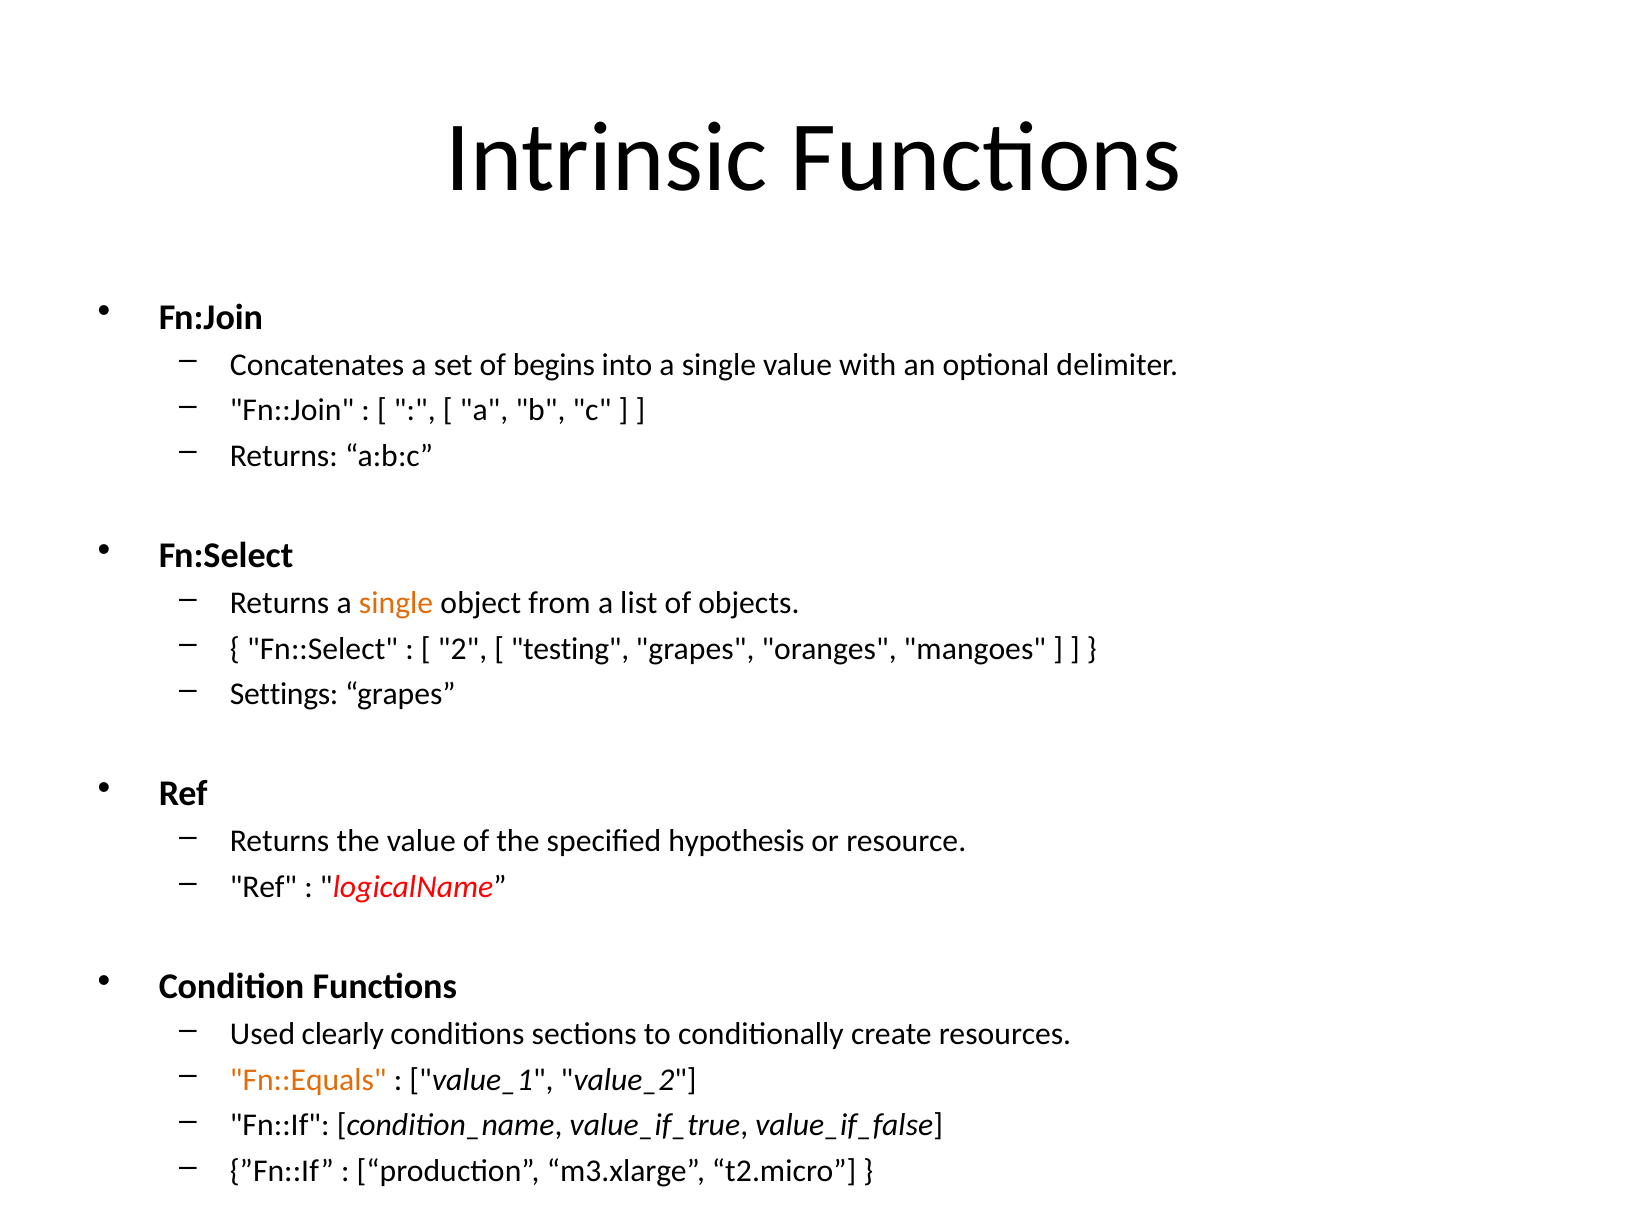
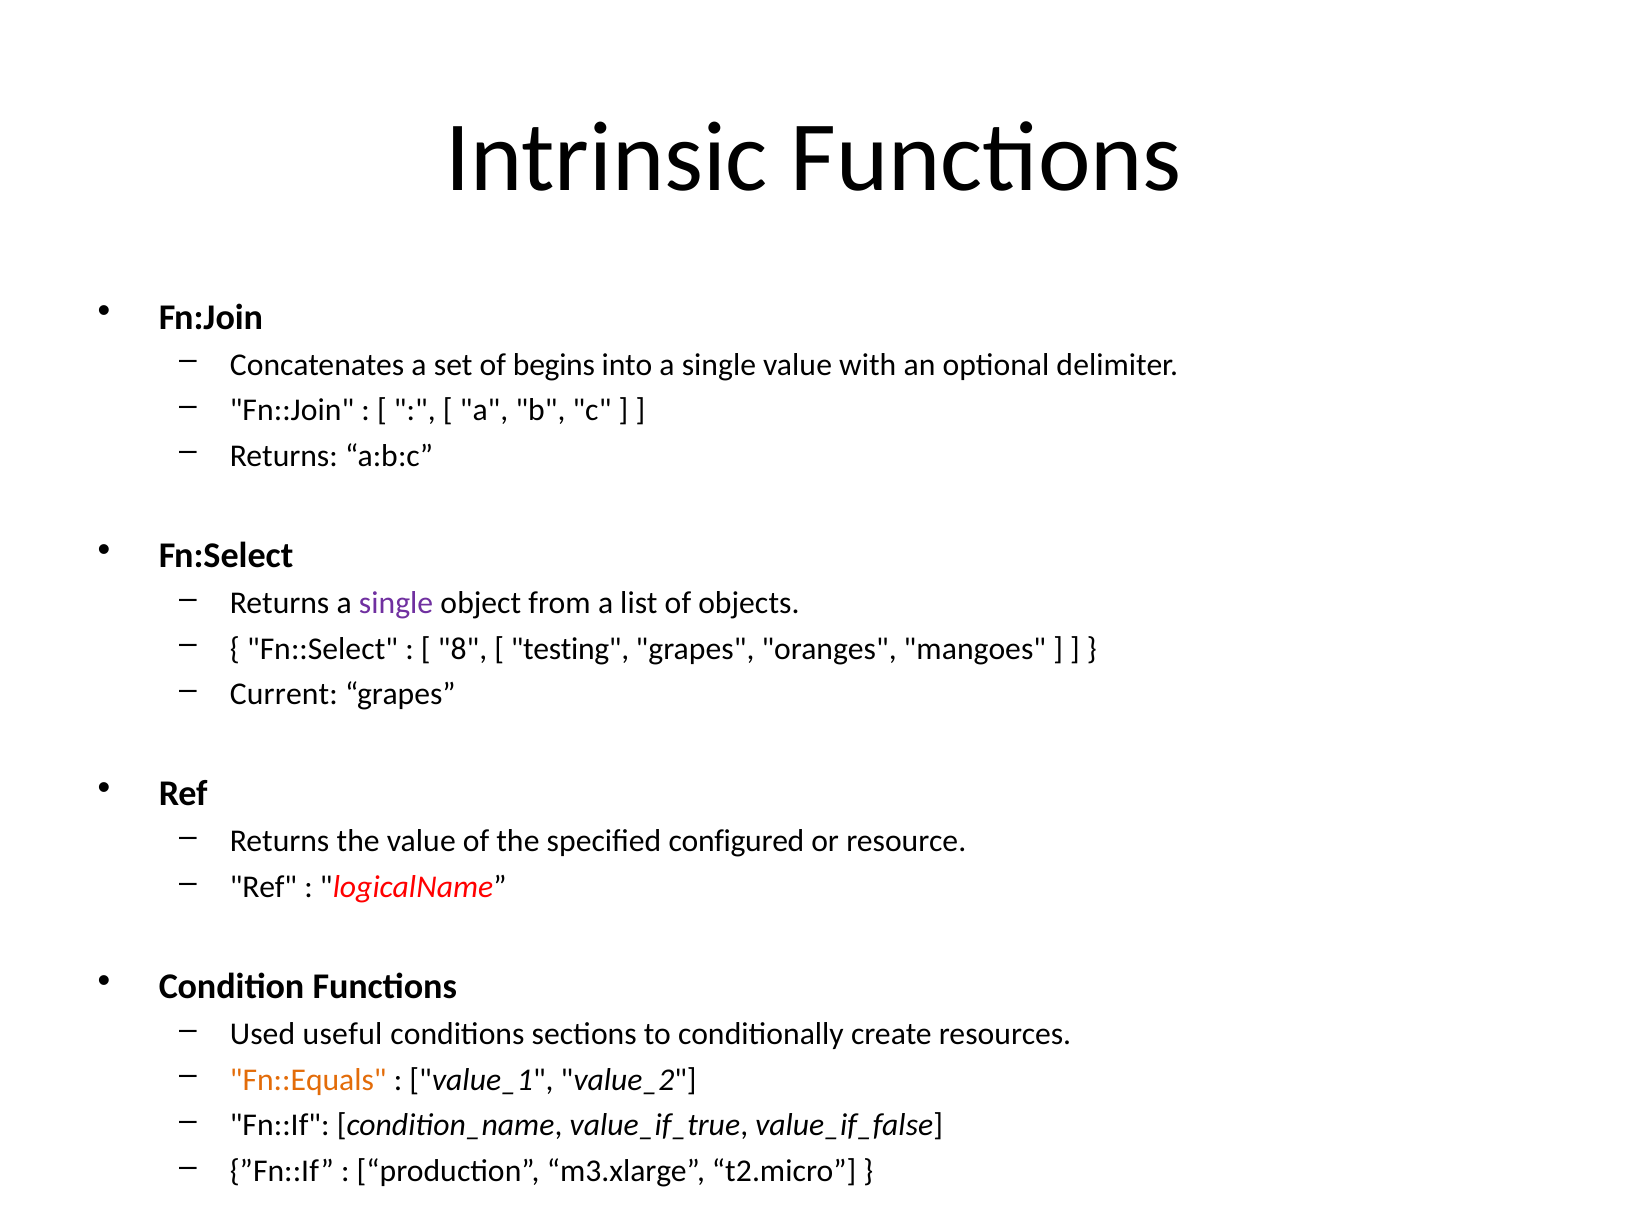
single at (396, 603) colour: orange -> purple
2: 2 -> 8
Settings: Settings -> Current
hypothesis: hypothesis -> configured
clearly: clearly -> useful
